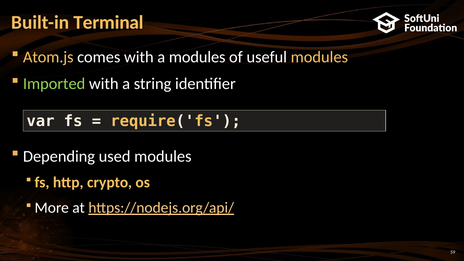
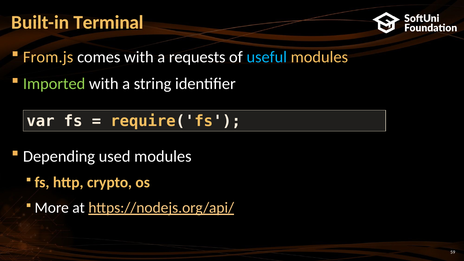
Atom.js: Atom.js -> From.js
a modules: modules -> requests
useful colour: white -> light blue
